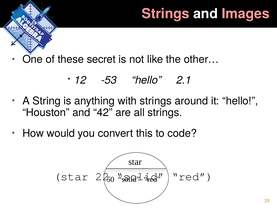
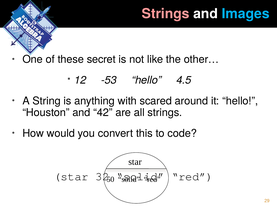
Images colour: pink -> light blue
2.1: 2.1 -> 4.5
with strings: strings -> scared
22: 22 -> 32
